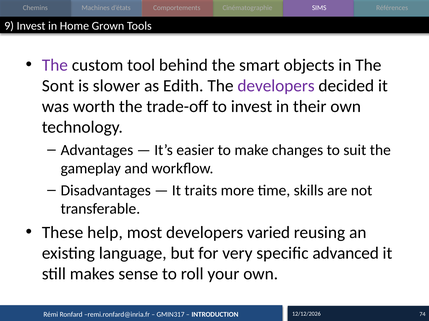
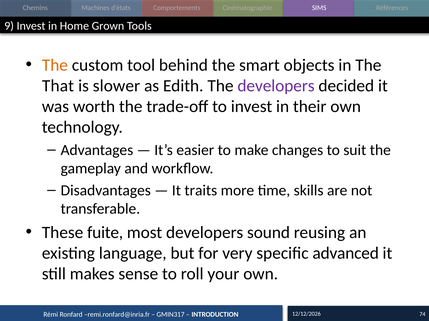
The at (55, 65) colour: purple -> orange
Sont: Sont -> That
help: help -> fuite
varied: varied -> sound
